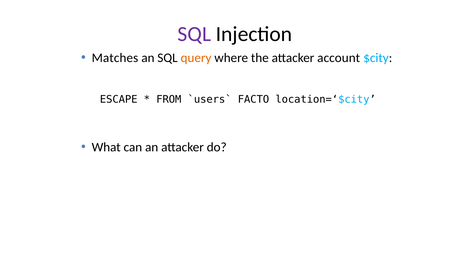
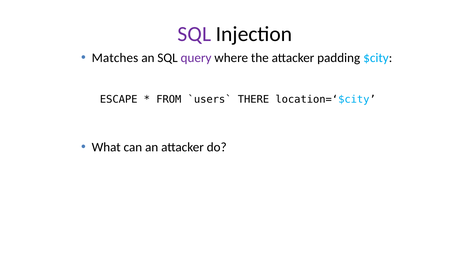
query colour: orange -> purple
account: account -> padding
FACTO: FACTO -> THERE
